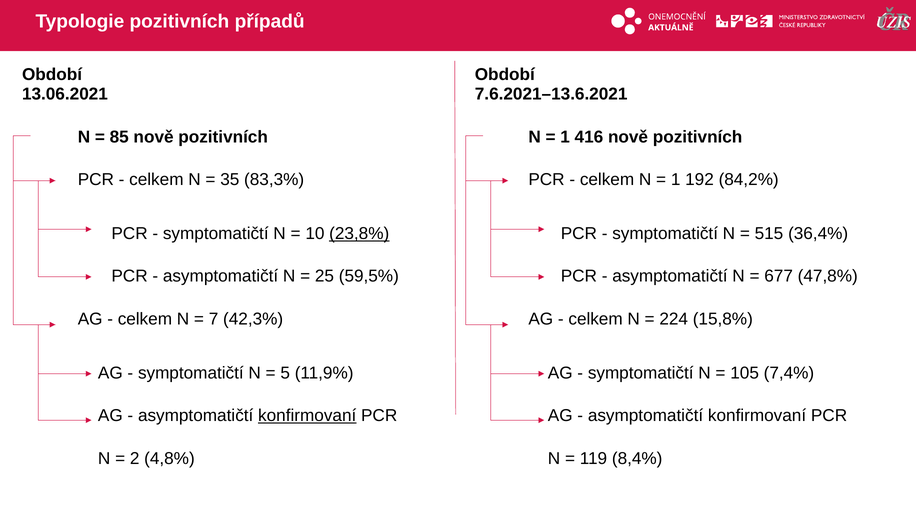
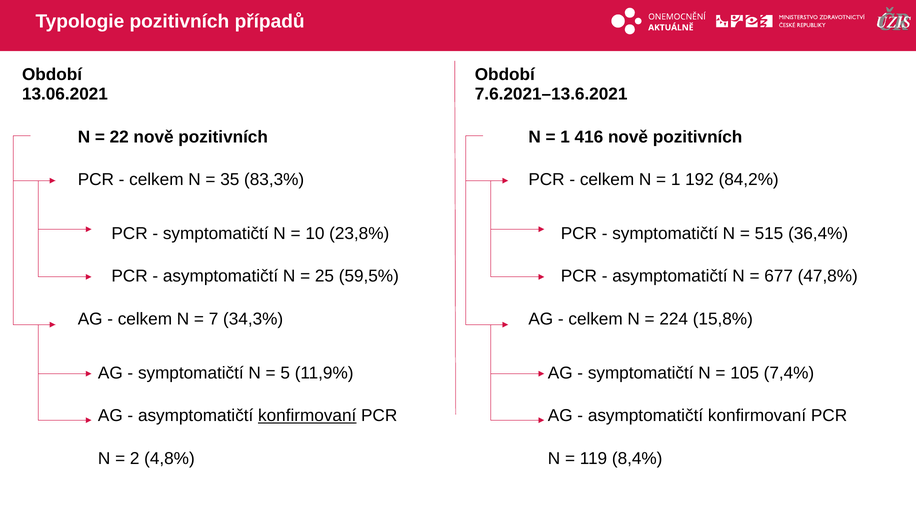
85: 85 -> 22
23,8% underline: present -> none
42,3%: 42,3% -> 34,3%
